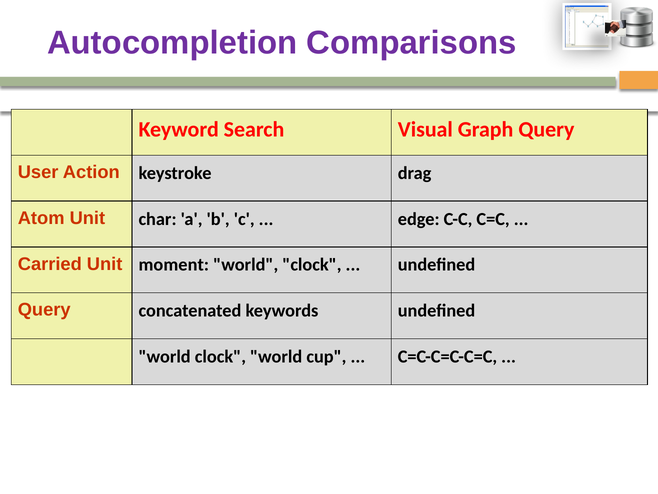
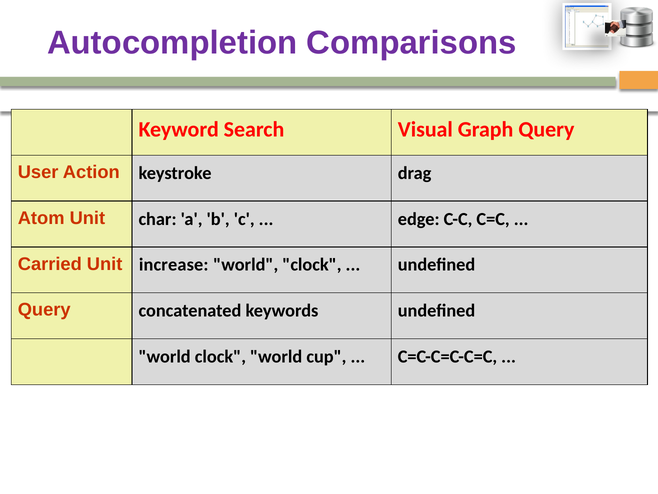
moment: moment -> increase
